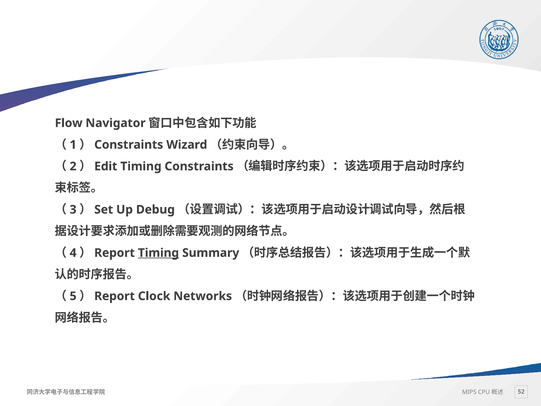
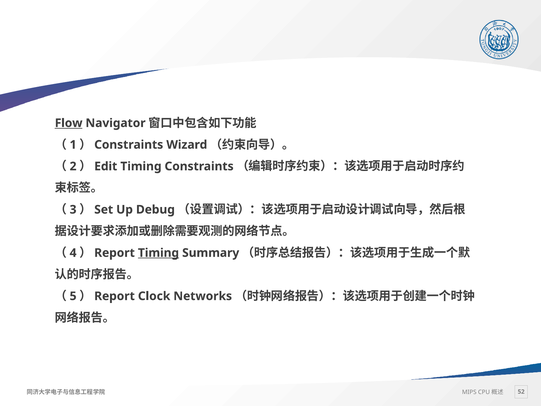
Flow underline: none -> present
